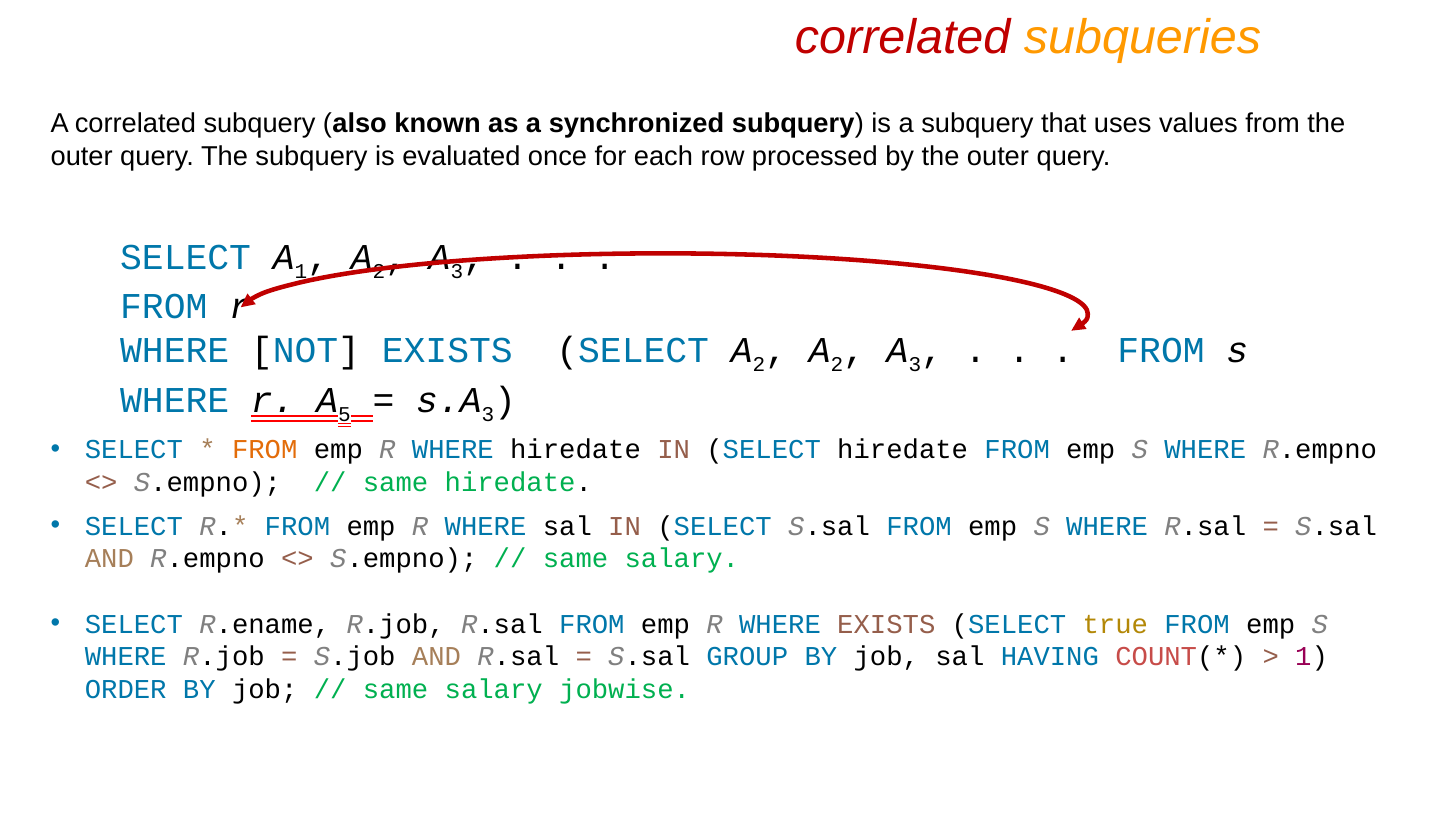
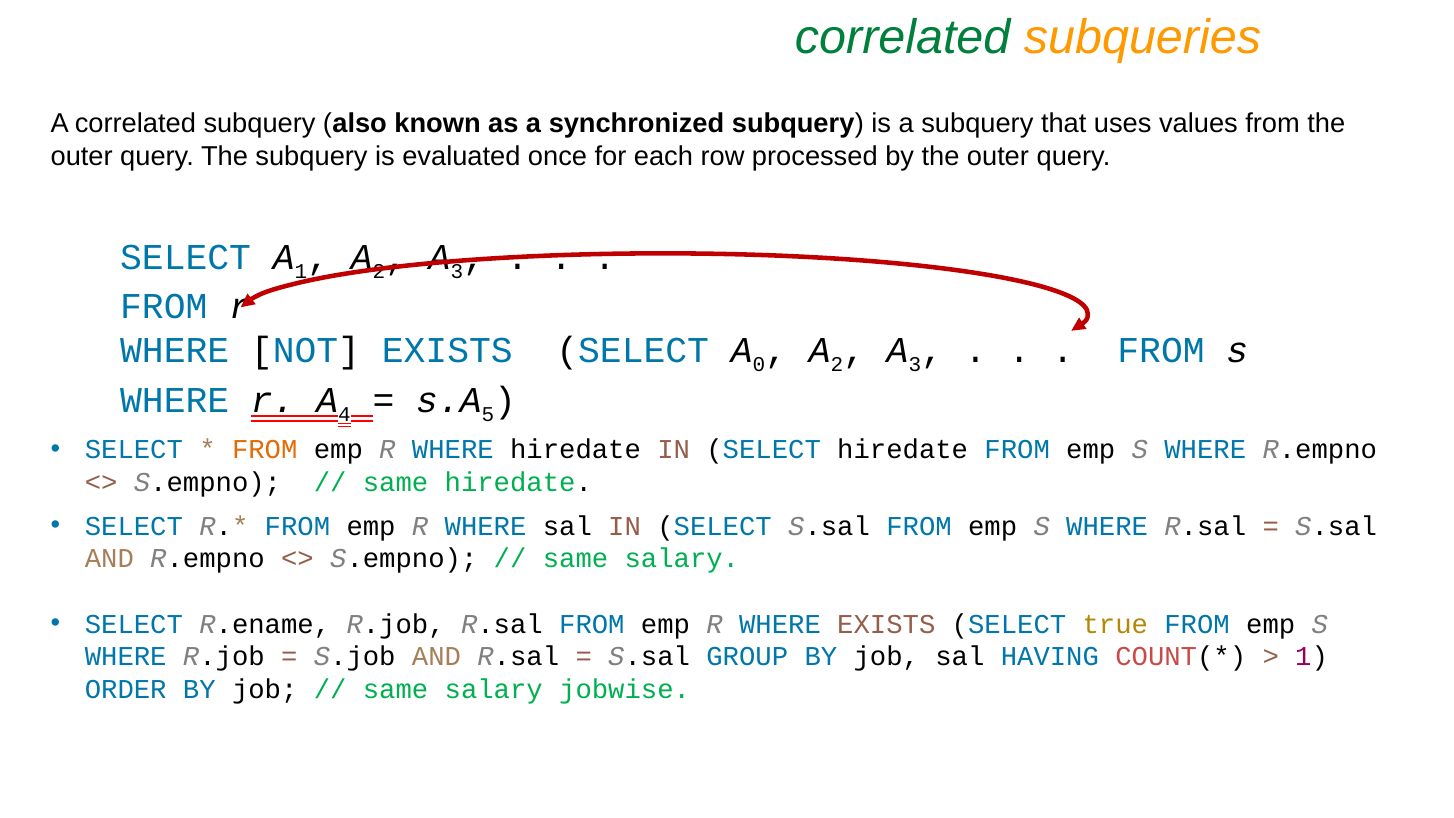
correlated at (903, 38) colour: red -> green
SELECT A 2: 2 -> 0
5: 5 -> 4
3 at (488, 414): 3 -> 5
